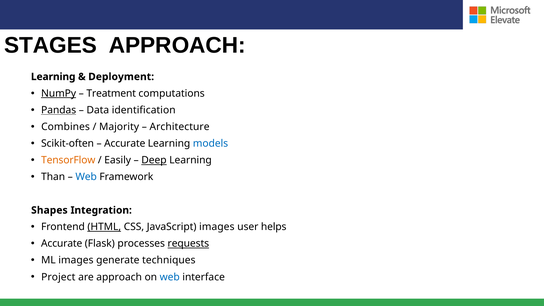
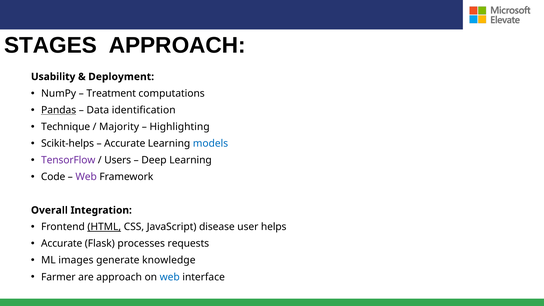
Learning at (53, 77): Learning -> Usability
NumPy underline: present -> none
Combines: Combines -> Technique
Architecture: Architecture -> Highlighting
Scikit-often: Scikit-often -> Scikit-helps
TensorFlow colour: orange -> purple
Easily: Easily -> Users
Deep underline: present -> none
Than: Than -> Code
Web at (86, 177) colour: blue -> purple
Shapes: Shapes -> Overall
JavaScript images: images -> disease
requests underline: present -> none
techniques: techniques -> knowledge
Project: Project -> Farmer
